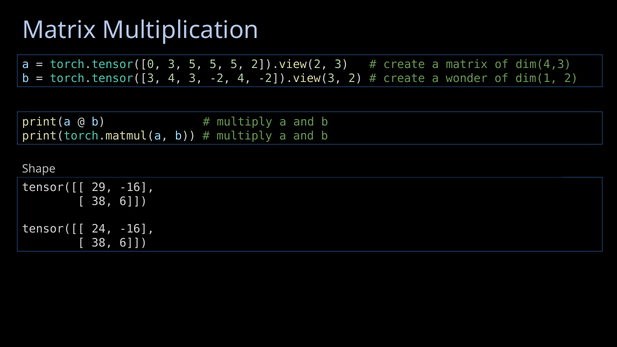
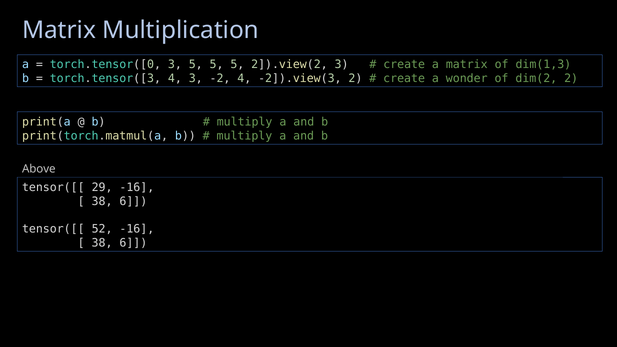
dim(4,3: dim(4,3 -> dim(1,3
dim(1: dim(1 -> dim(2
Shape: Shape -> Above
24: 24 -> 52
